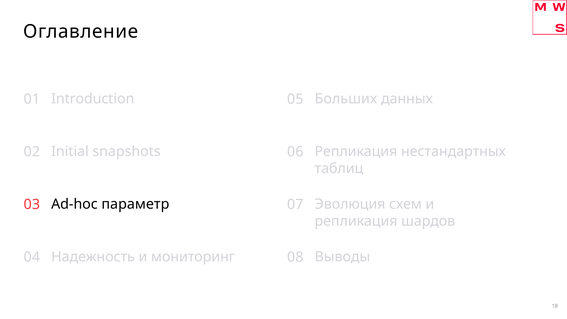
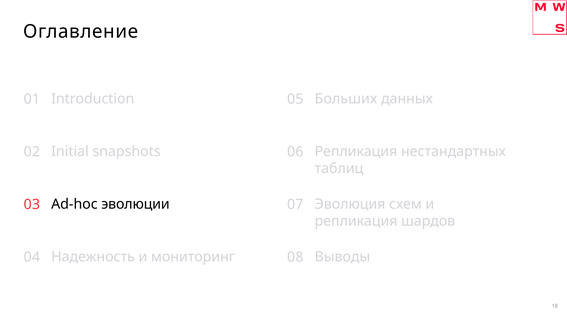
параметр: параметр -> эволюции
